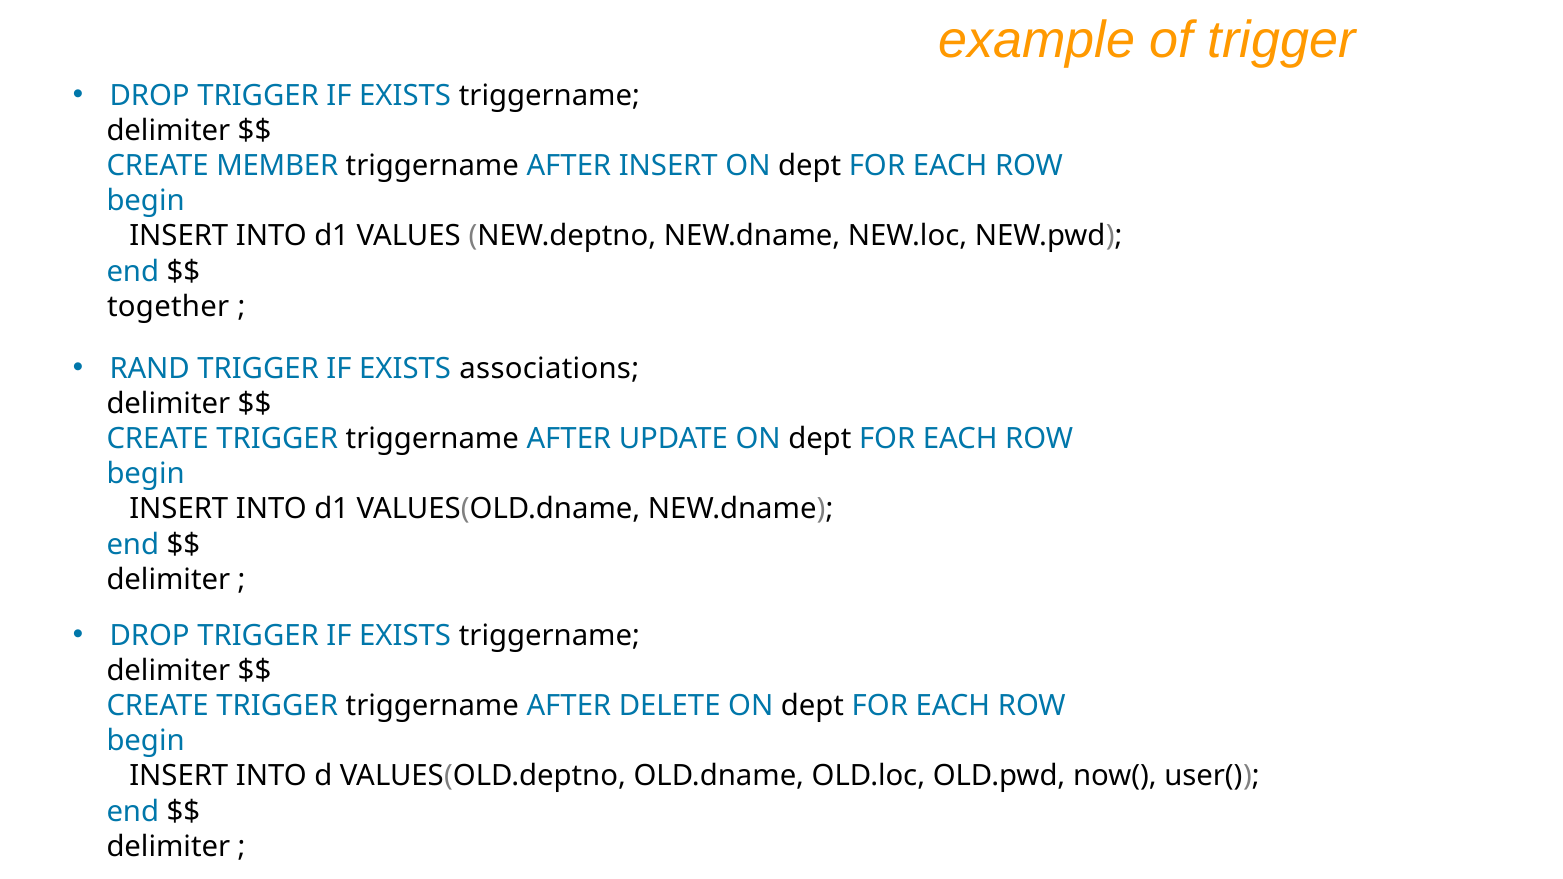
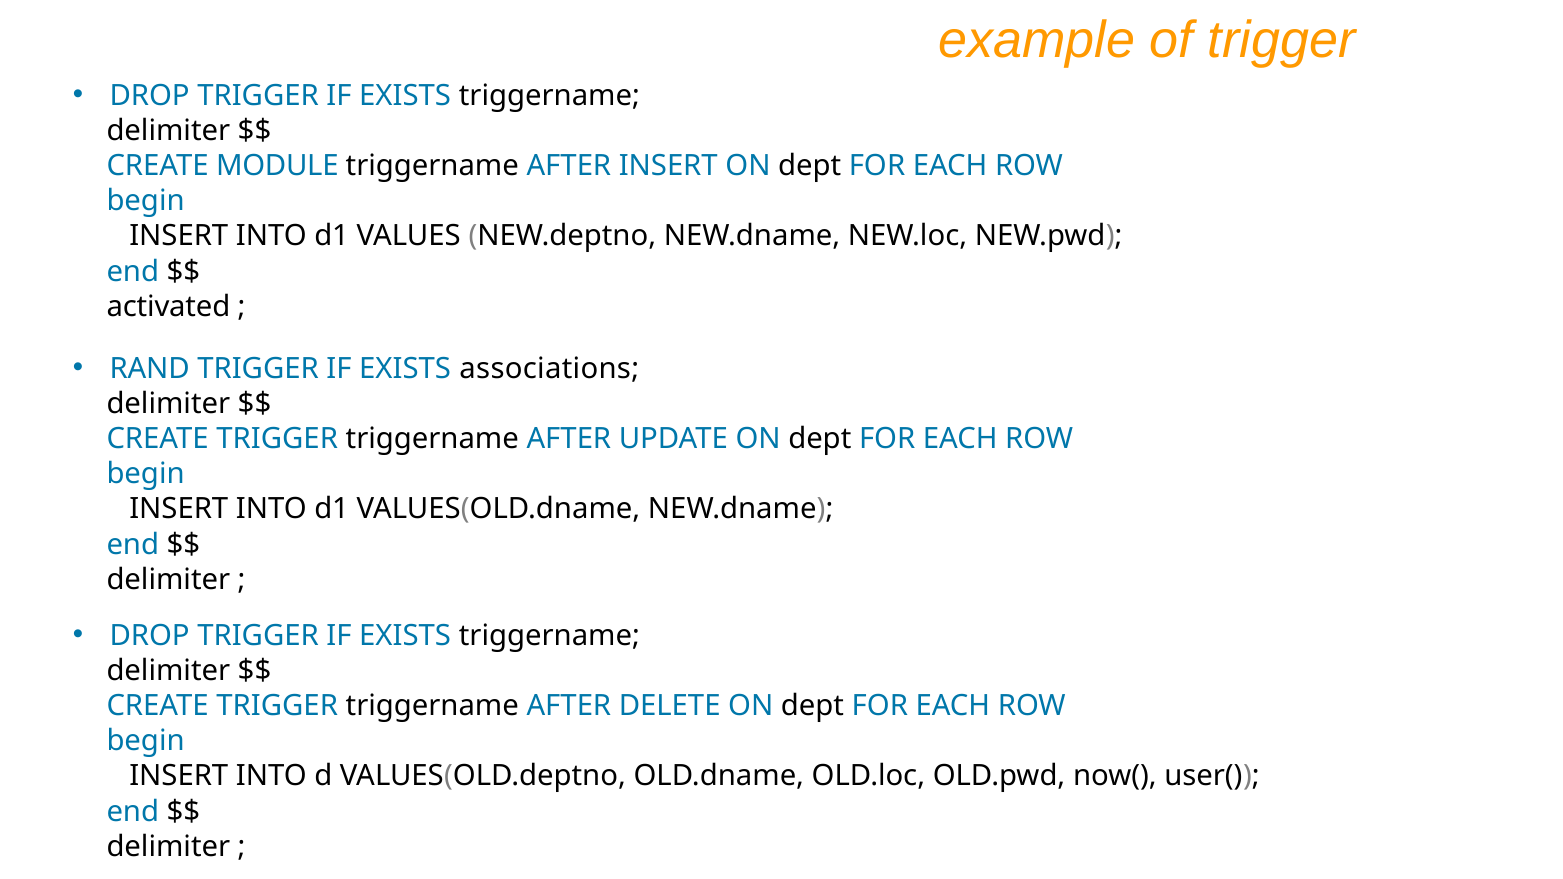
MEMBER: MEMBER -> MODULE
together: together -> activated
